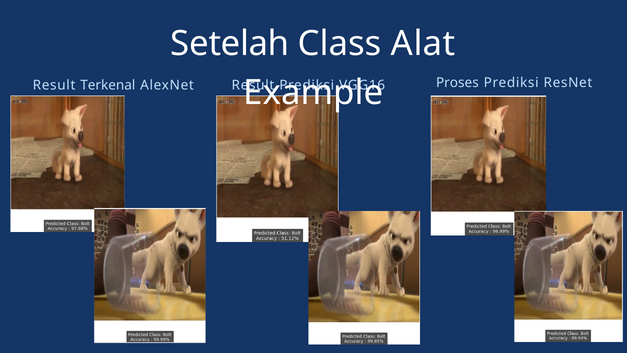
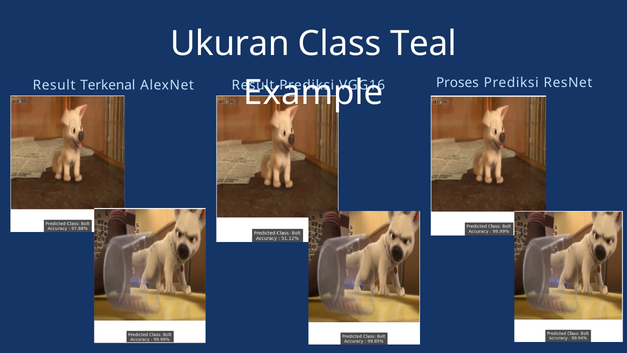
Setelah: Setelah -> Ukuran
Alat: Alat -> Teal
